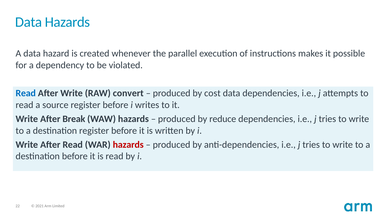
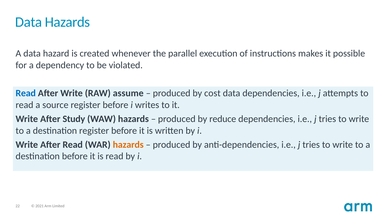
convert: convert -> assume
Break: Break -> Study
hazards at (128, 144) colour: red -> orange
